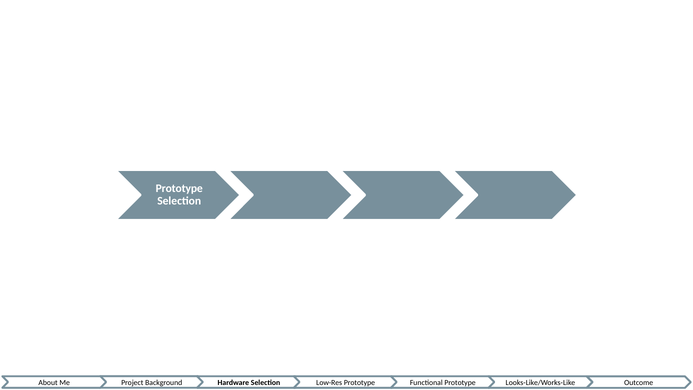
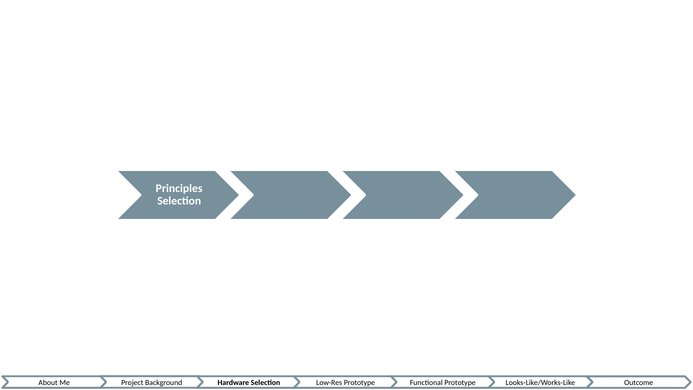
Prototype at (179, 189): Prototype -> Principles
